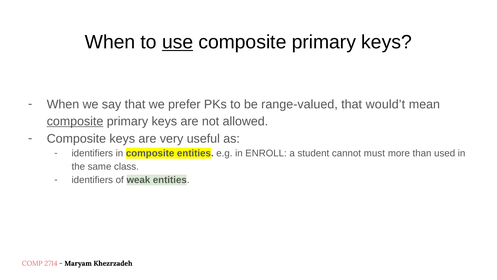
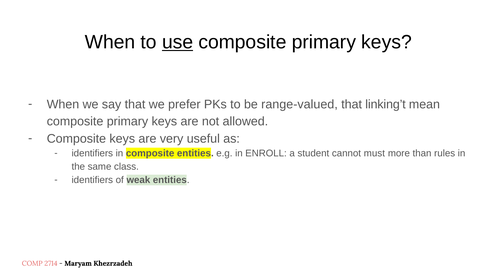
would’t: would’t -> linking’t
composite at (75, 121) underline: present -> none
used: used -> rules
